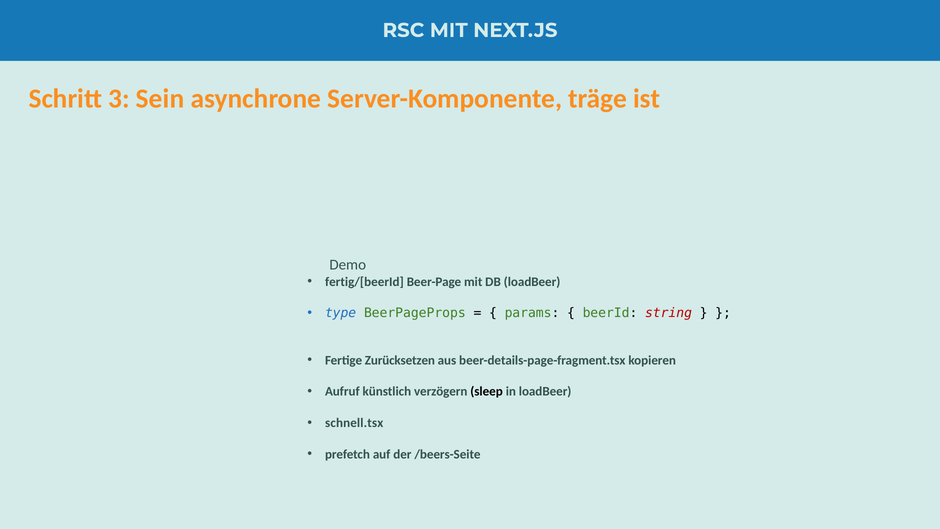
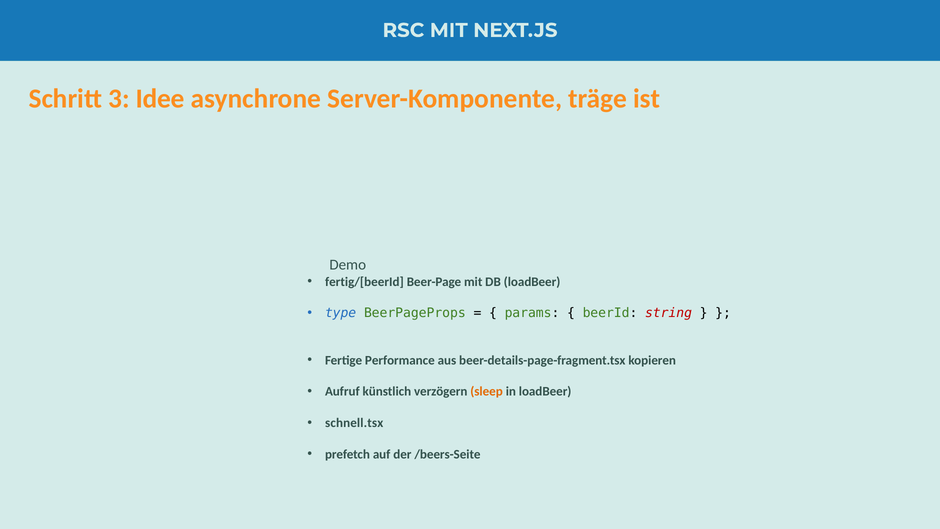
Sein: Sein -> Idee
Zurücksetzen: Zurücksetzen -> Performance
sleep colour: black -> orange
